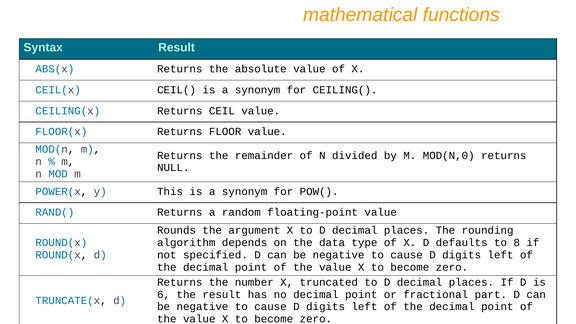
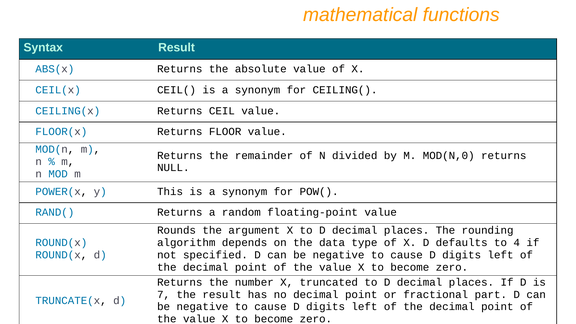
8: 8 -> 4
6: 6 -> 7
